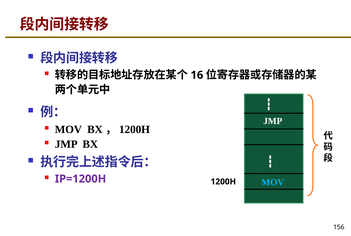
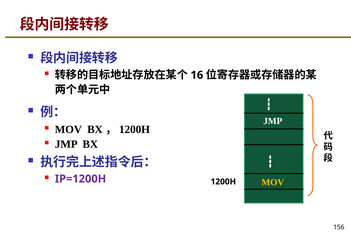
MOV at (273, 182) colour: light blue -> yellow
